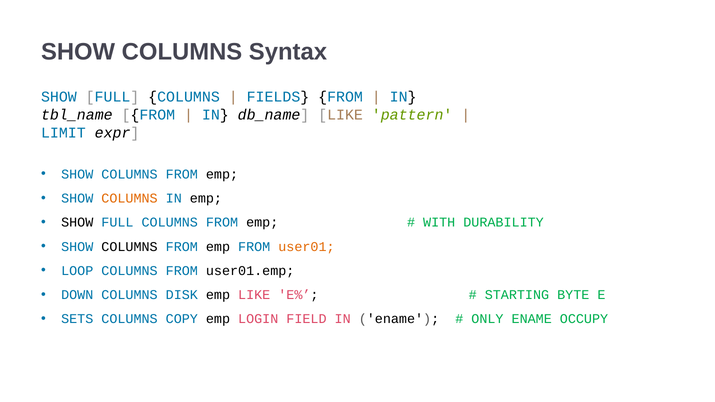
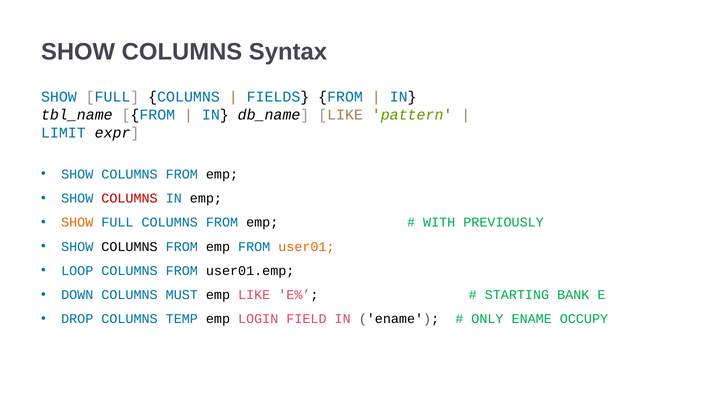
COLUMNS at (130, 199) colour: orange -> red
SHOW at (77, 223) colour: black -> orange
DURABILITY: DURABILITY -> PREVIOUSLY
DISK: DISK -> MUST
BYTE: BYTE -> BANK
SETS: SETS -> DROP
COPY: COPY -> TEMP
